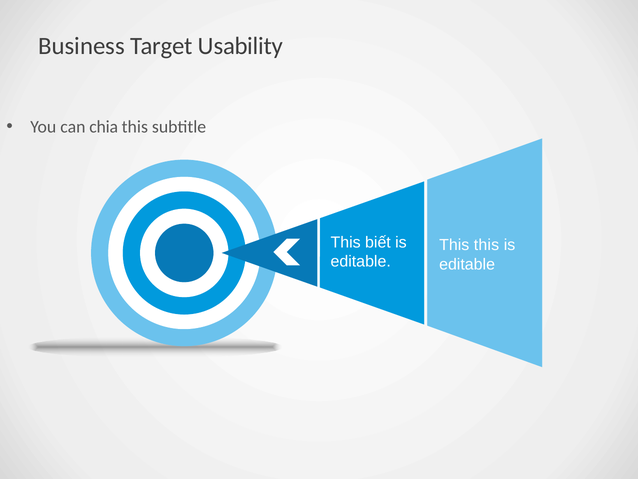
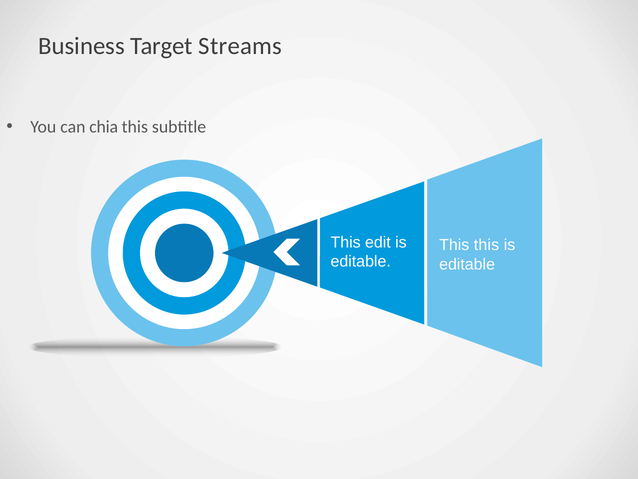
Usability: Usability -> Streams
biết: biết -> edit
